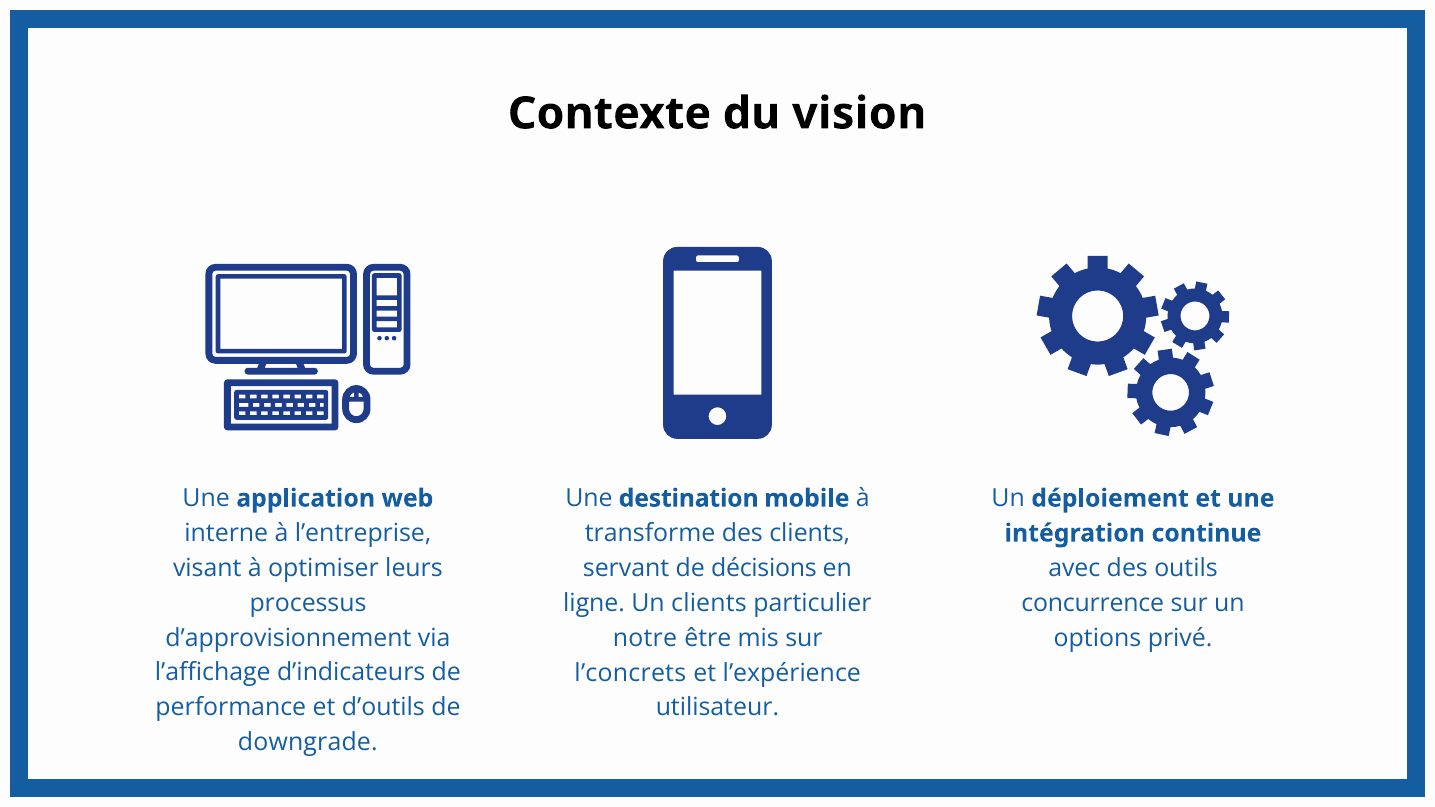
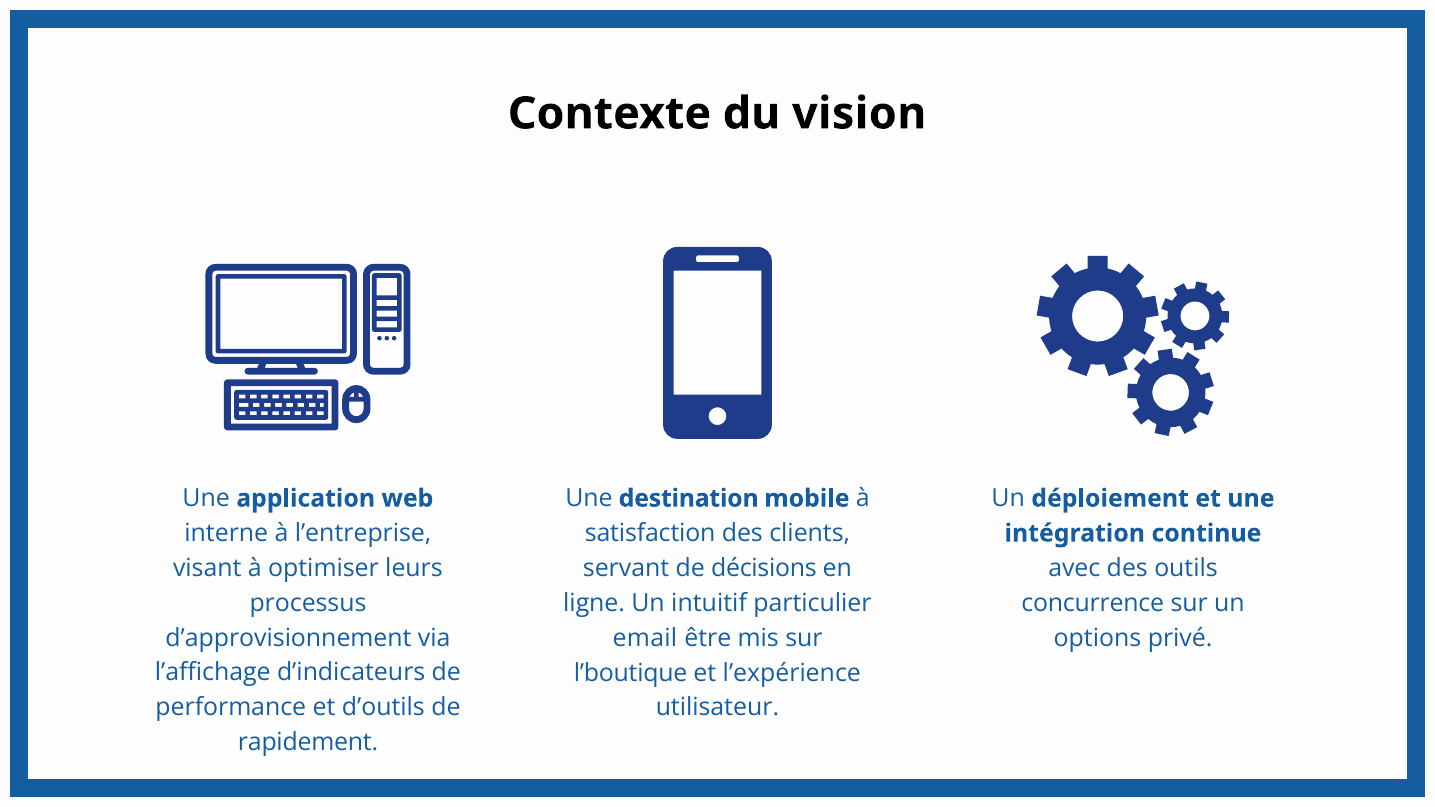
transforme: transforme -> satisfaction
Un clients: clients -> intuitif
notre: notre -> email
l’concrets: l’concrets -> l’boutique
downgrade: downgrade -> rapidement
